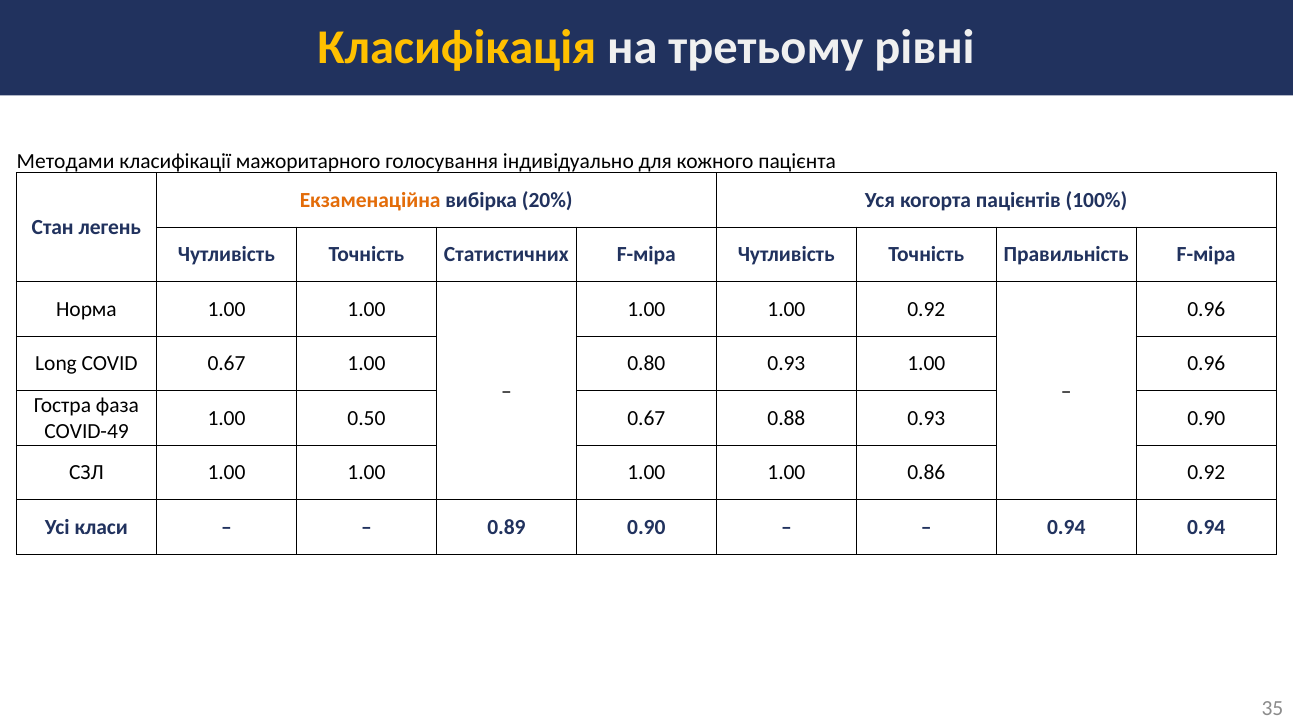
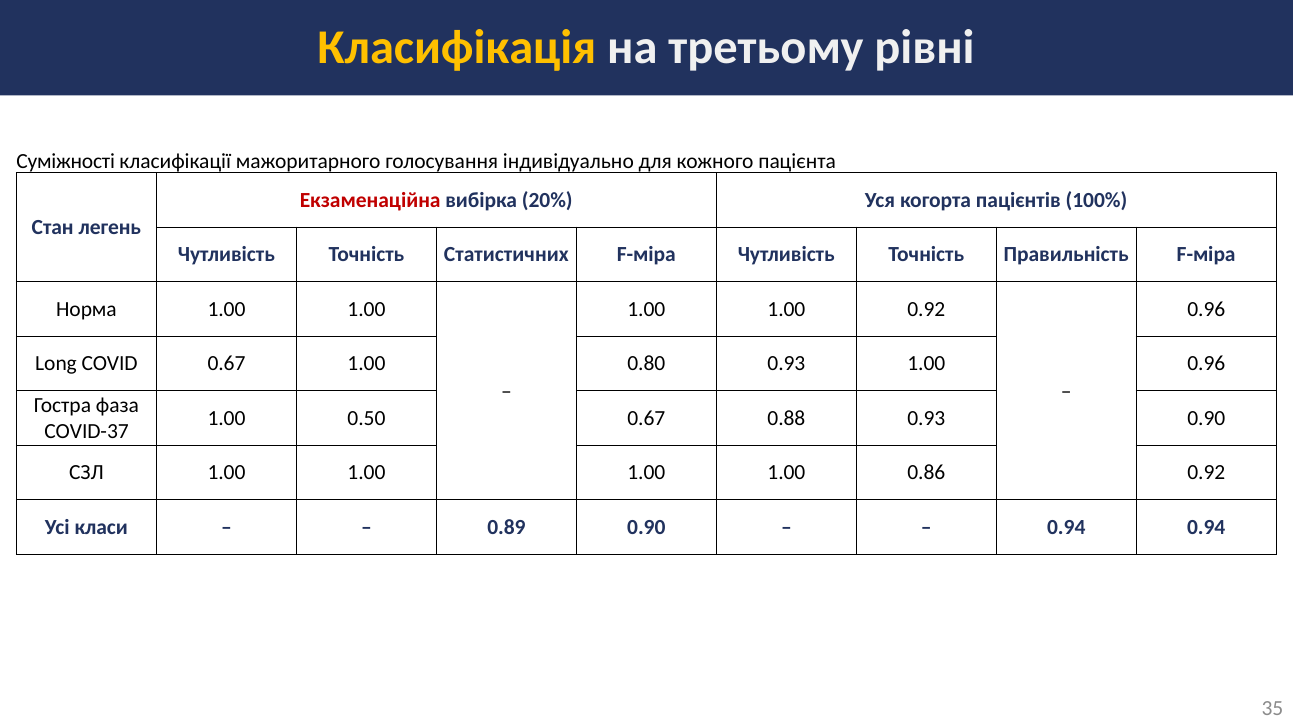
Методами: Методами -> Суміжності
Екзаменаційна colour: orange -> red
COVID-49: COVID-49 -> COVID-37
